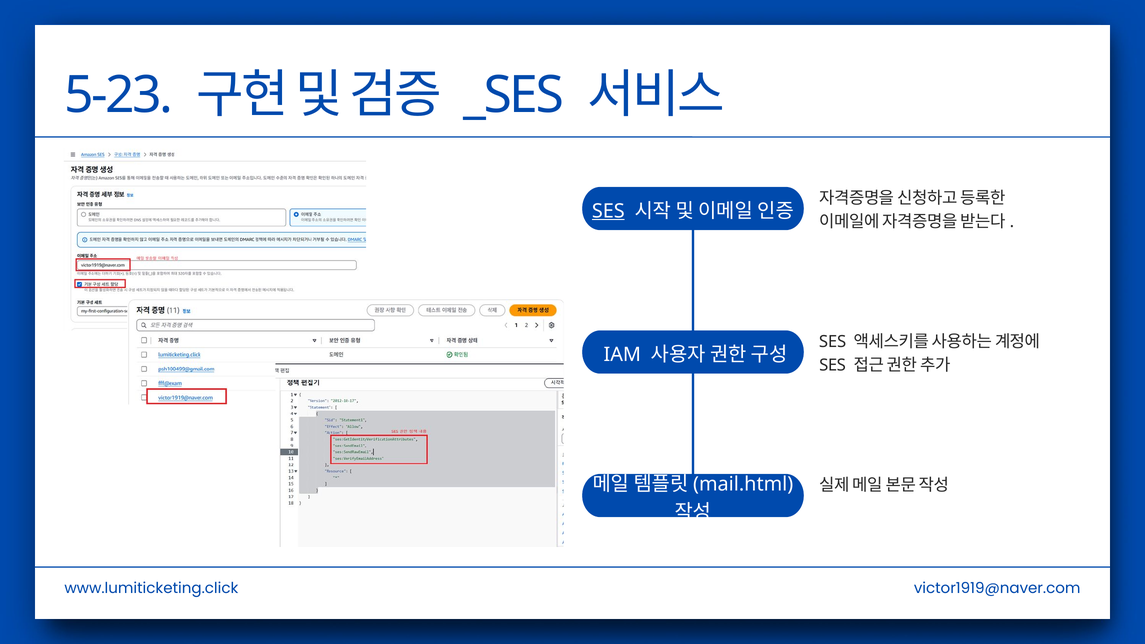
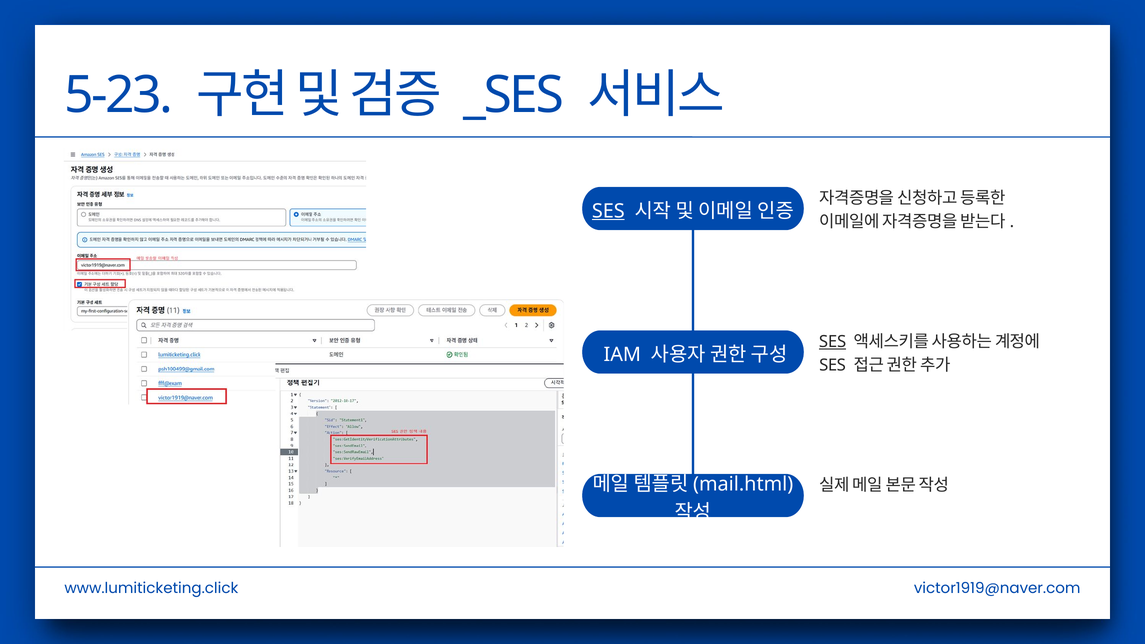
SES at (833, 342) underline: none -> present
